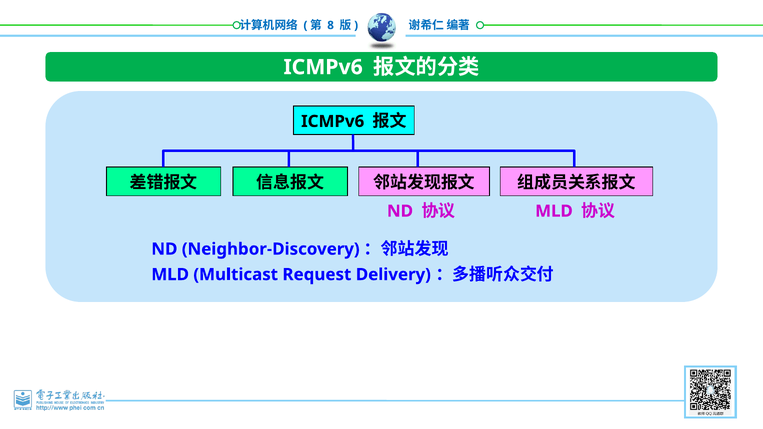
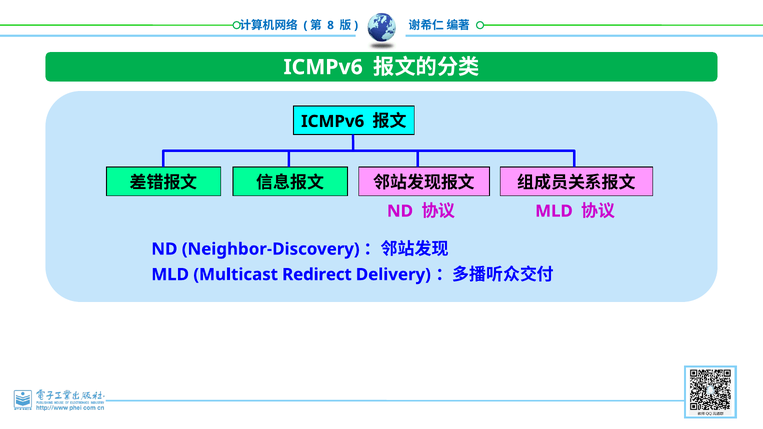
Request: Request -> Redirect
